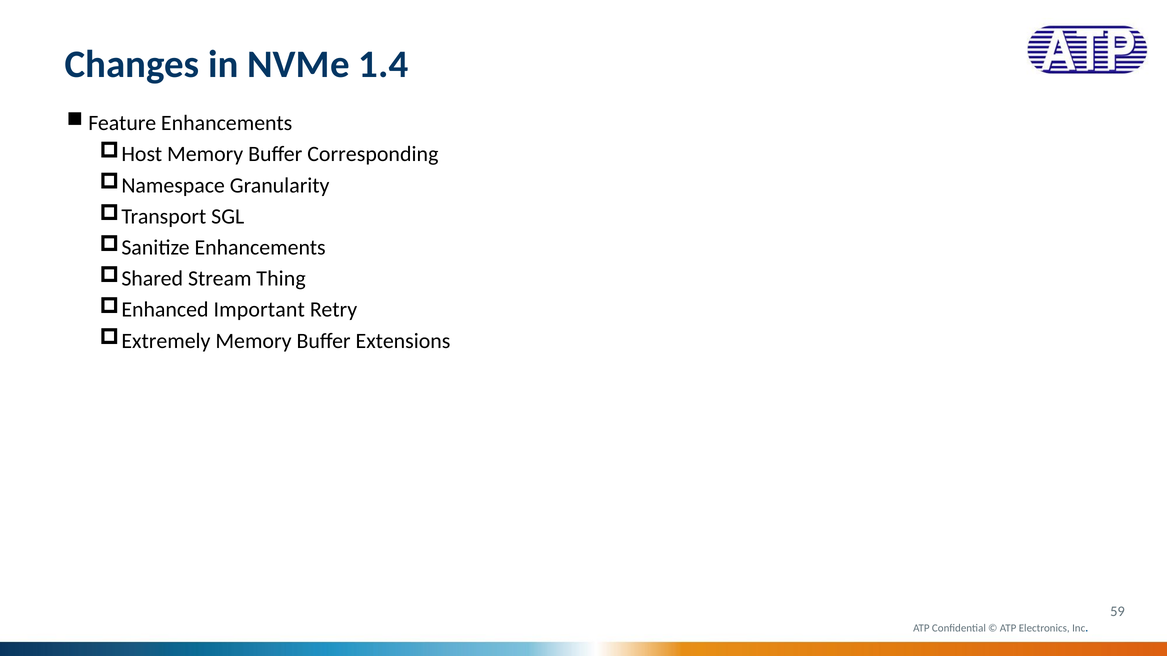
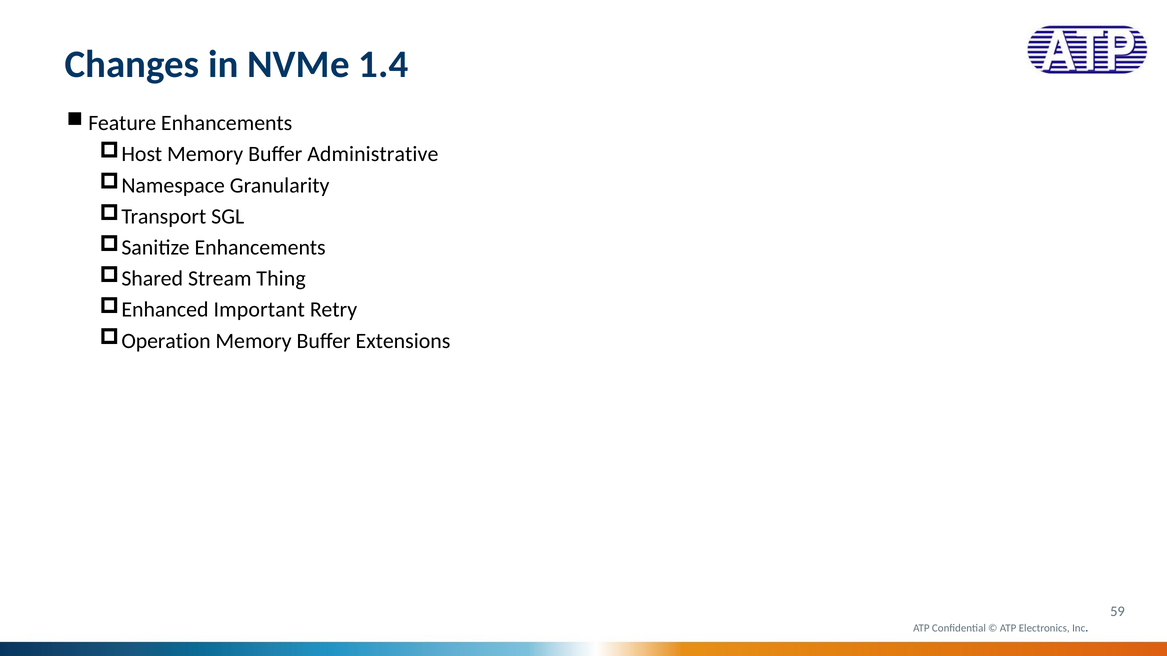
Corresponding: Corresponding -> Administrative
Extremely: Extremely -> Operation
